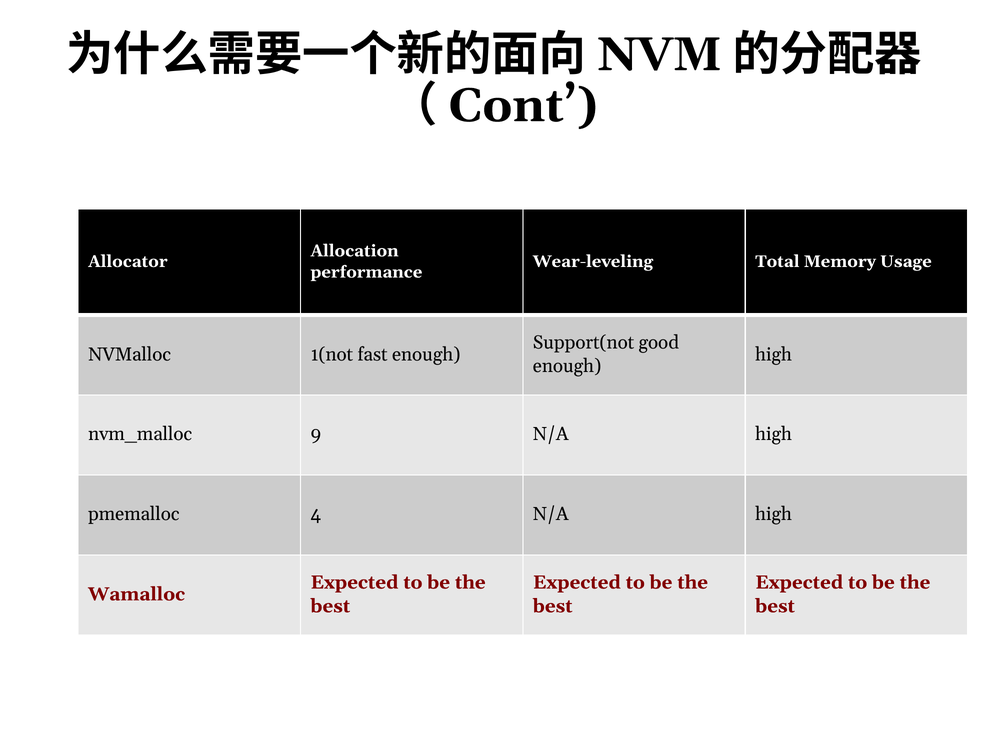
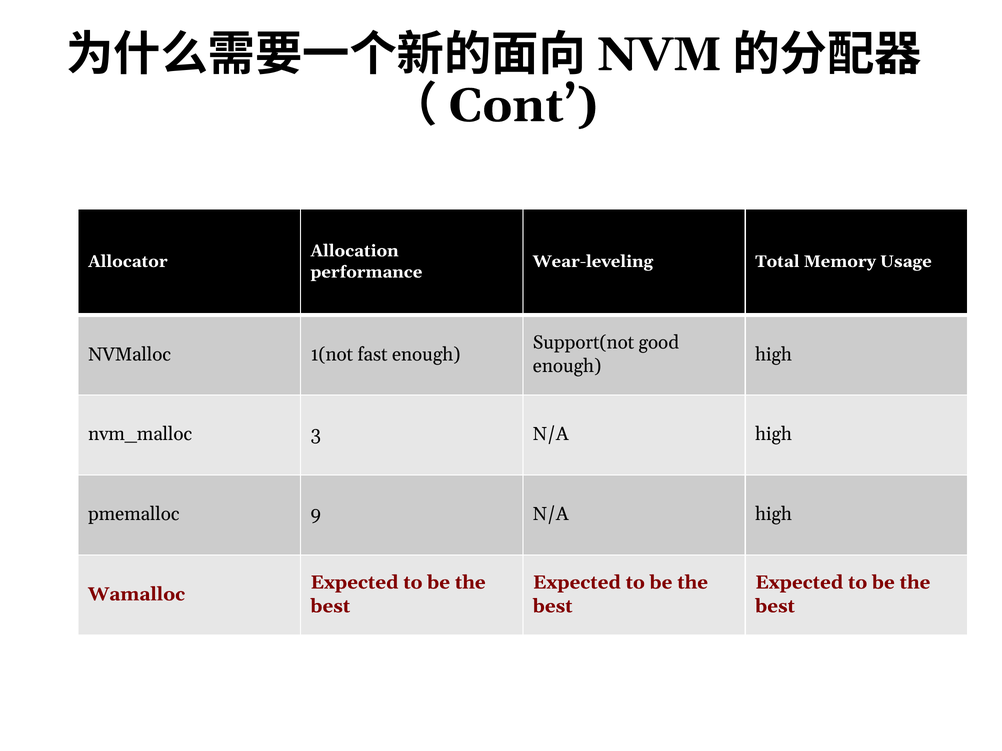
9: 9 -> 3
4: 4 -> 9
